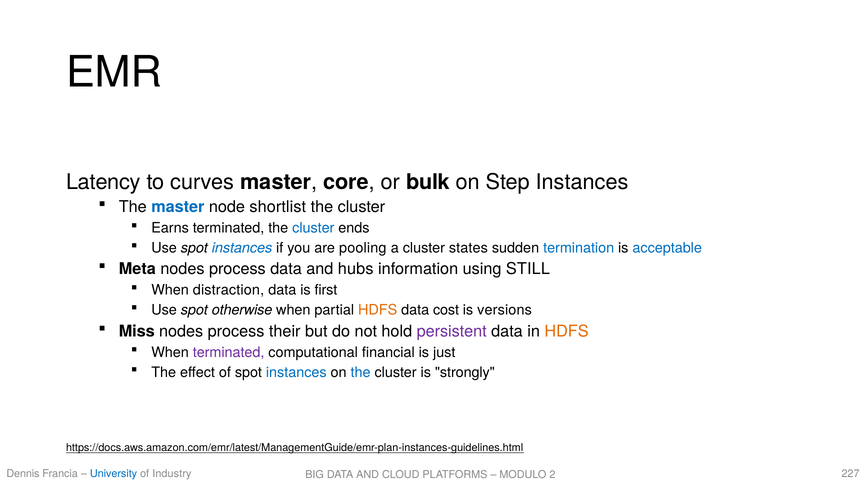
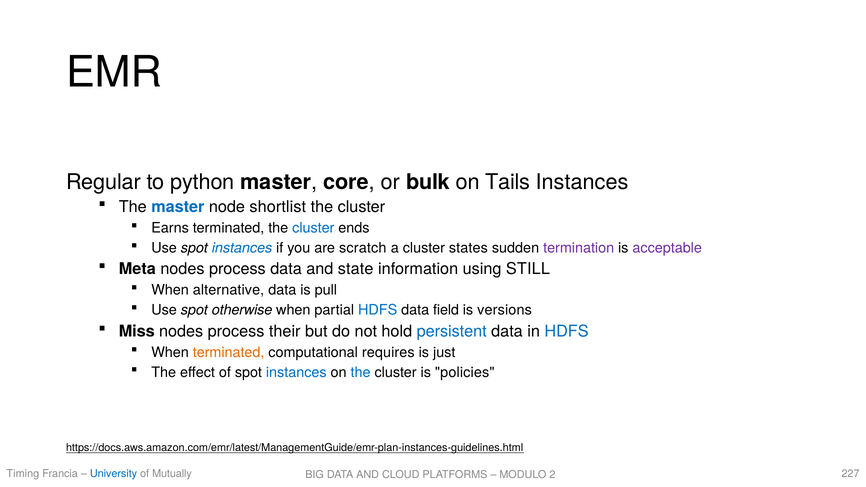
Latency: Latency -> Regular
curves: curves -> python
Step: Step -> Tails
pooling: pooling -> scratch
termination colour: blue -> purple
acceptable colour: blue -> purple
hubs: hubs -> state
distraction: distraction -> alternative
first: first -> pull
HDFS at (378, 310) colour: orange -> blue
cost: cost -> field
persistent colour: purple -> blue
HDFS at (567, 331) colour: orange -> blue
terminated at (229, 352) colour: purple -> orange
financial: financial -> requires
strongly: strongly -> policies
Dennis: Dennis -> Timing
Industry: Industry -> Mutually
